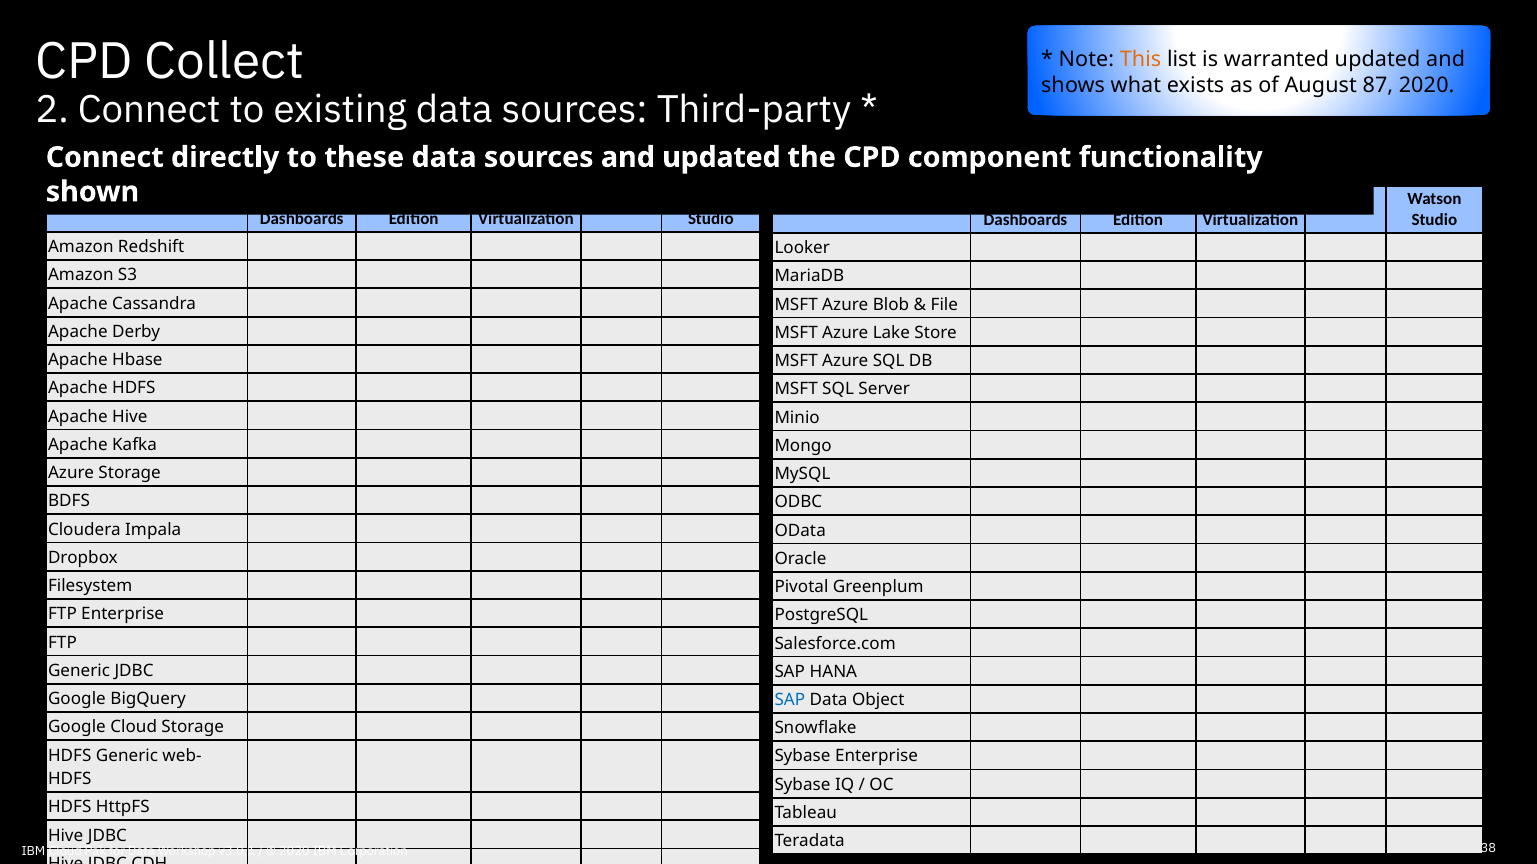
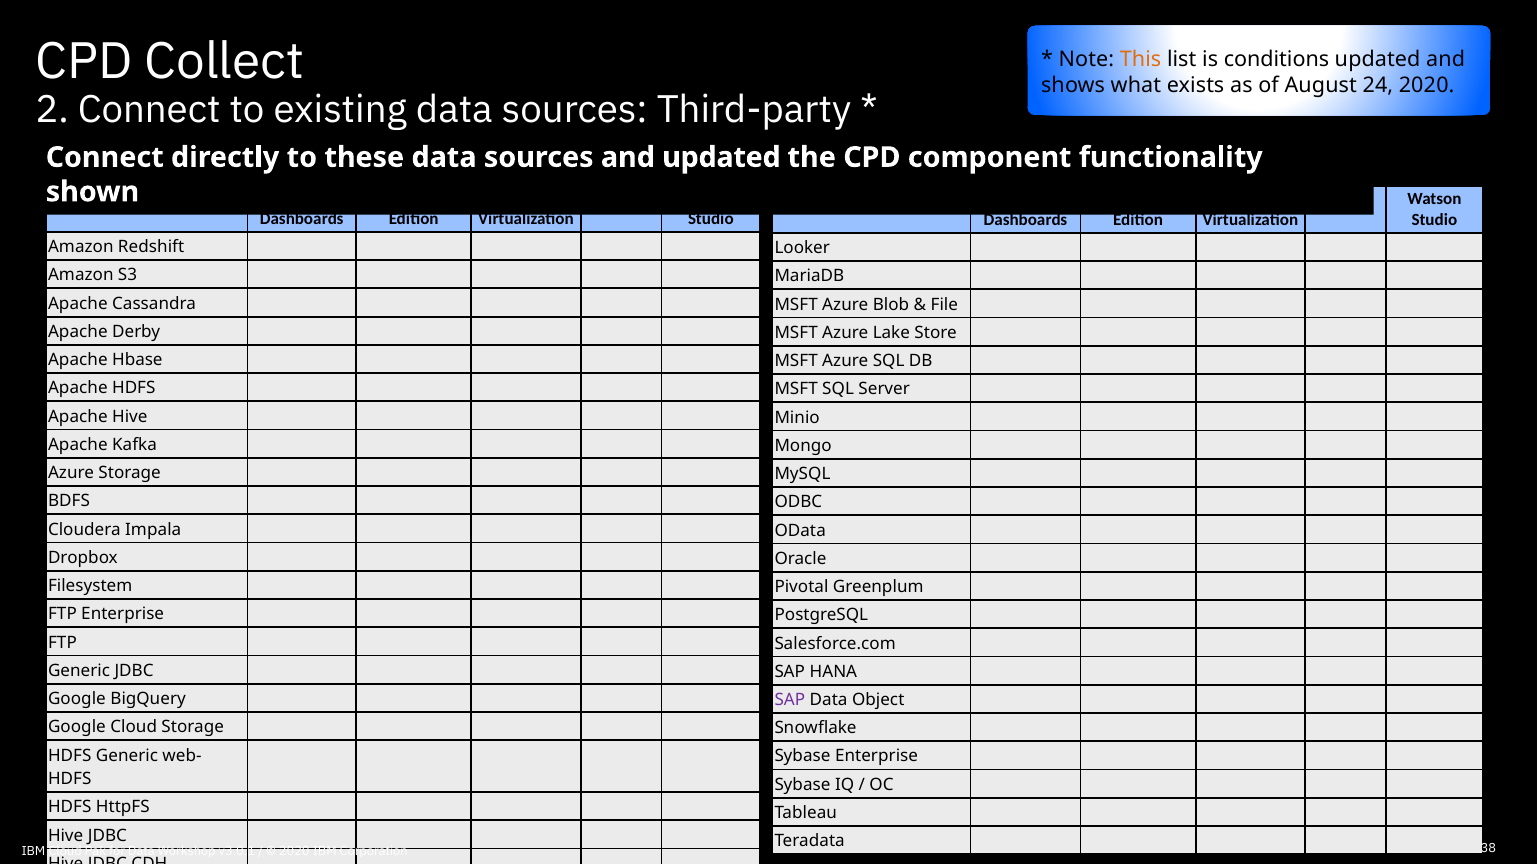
warranted: warranted -> conditions
87: 87 -> 24
SAP at (790, 700) colour: blue -> purple
